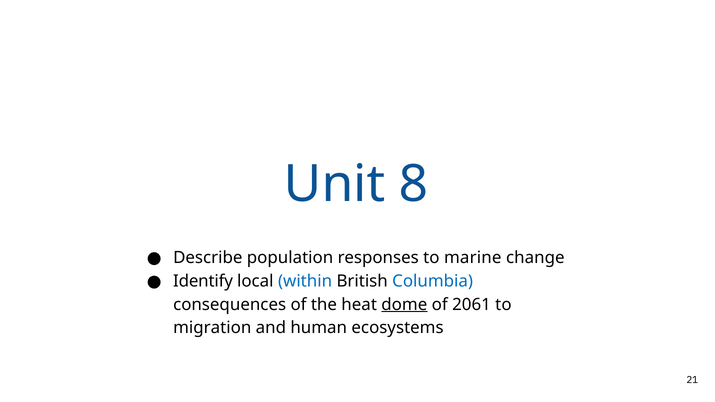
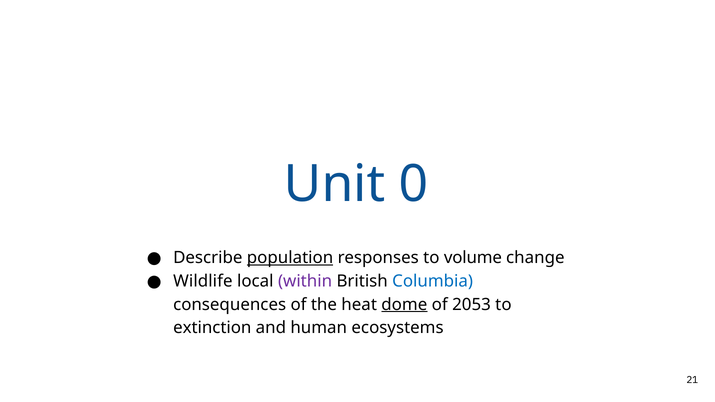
8: 8 -> 0
population underline: none -> present
marine: marine -> volume
Identify: Identify -> Wildlife
within colour: blue -> purple
2061: 2061 -> 2053
migration: migration -> extinction
